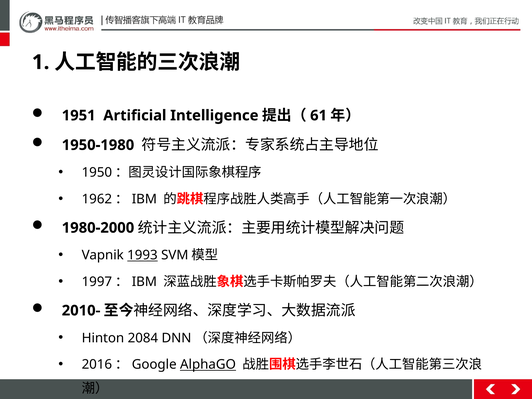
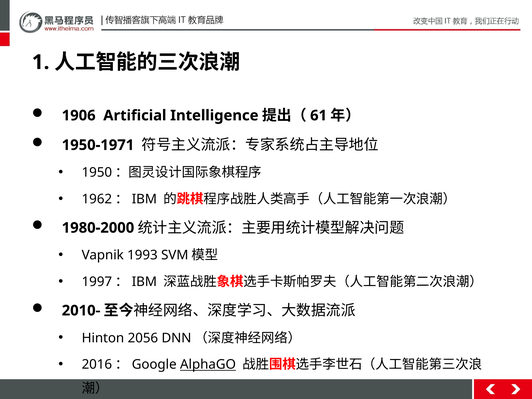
1951: 1951 -> 1906
1950-1980: 1950-1980 -> 1950-1971
1993 underline: present -> none
2084: 2084 -> 2056
